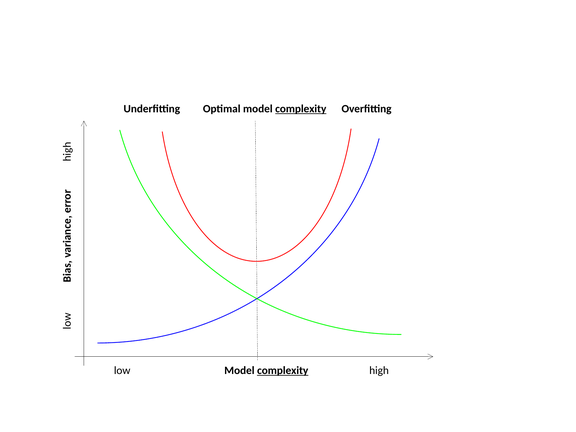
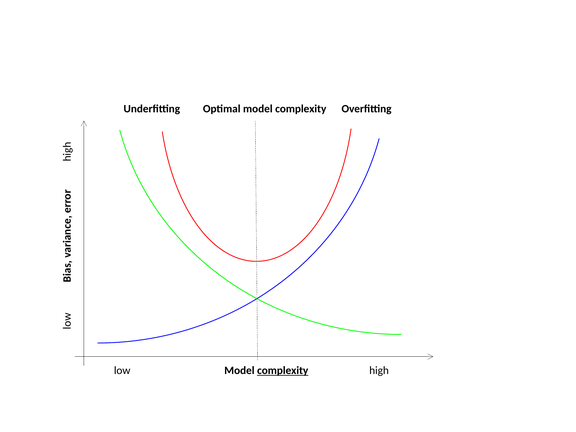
complexity at (301, 109) underline: present -> none
